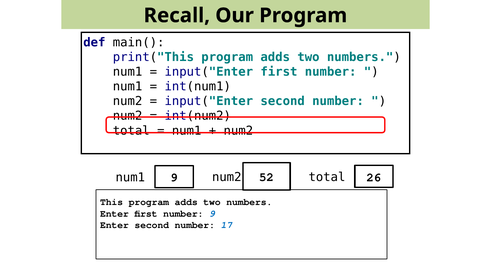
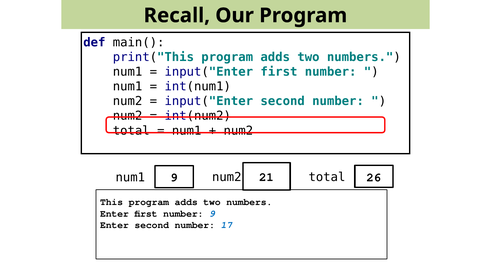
52: 52 -> 21
